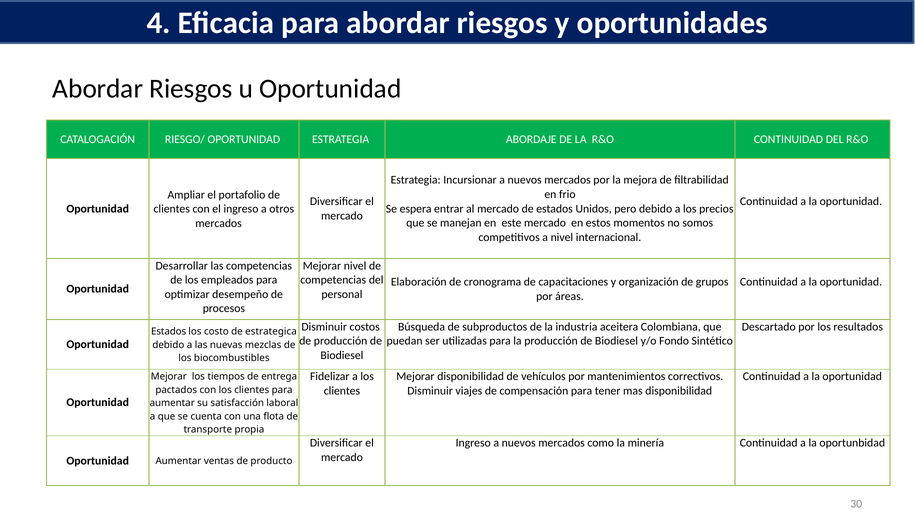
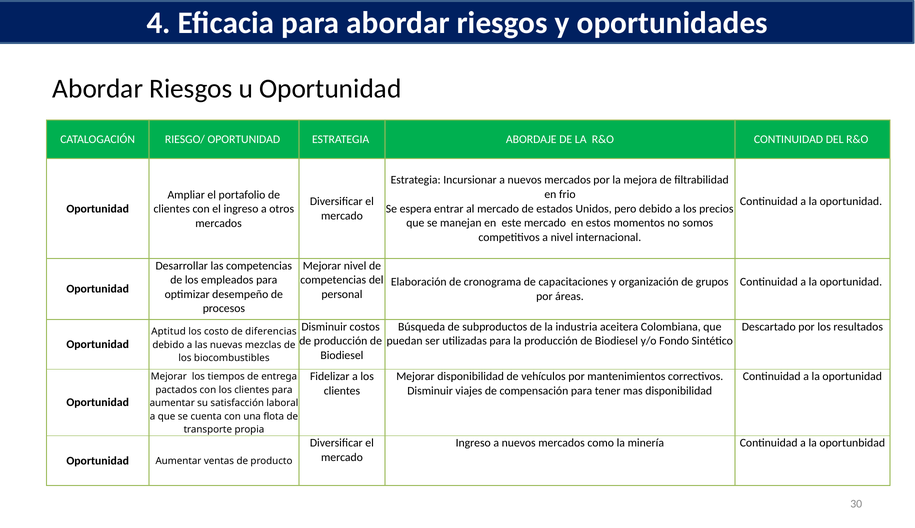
Estados at (169, 332): Estados -> Aptitud
estrategica: estrategica -> diferencias
